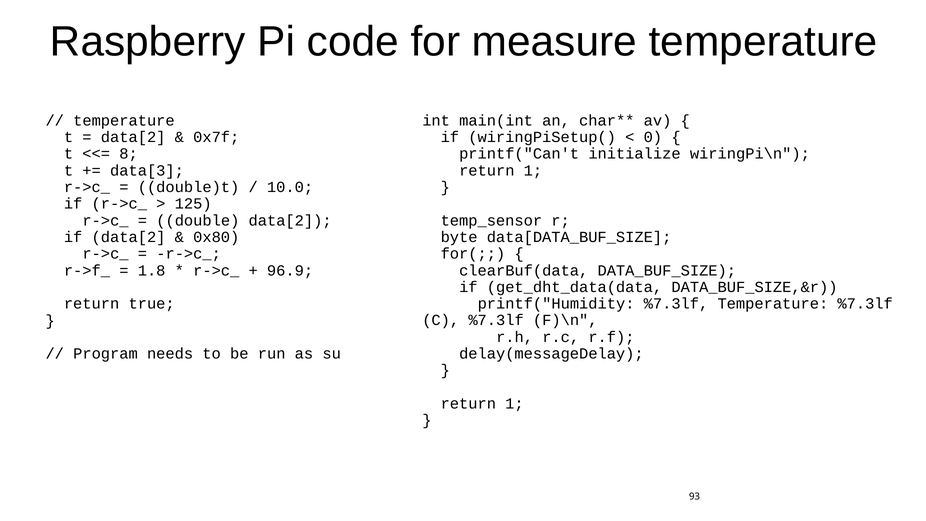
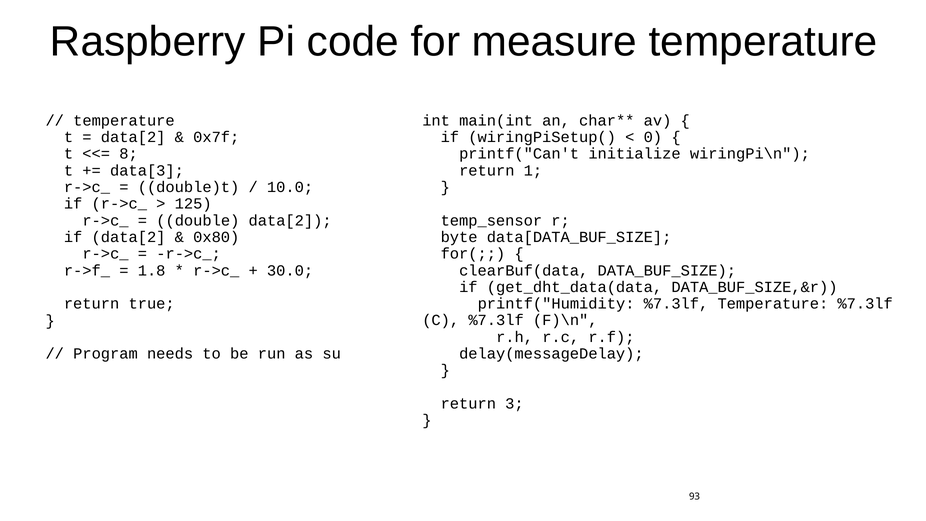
96.9: 96.9 -> 30.0
1 at (514, 404): 1 -> 3
